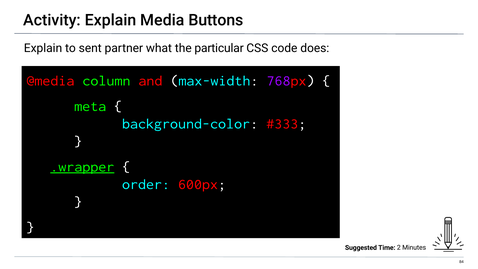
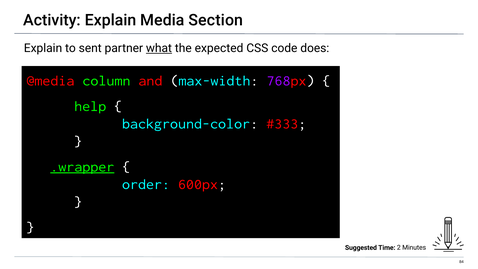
Buttons: Buttons -> Section
what underline: none -> present
particular: particular -> expected
meta: meta -> help
